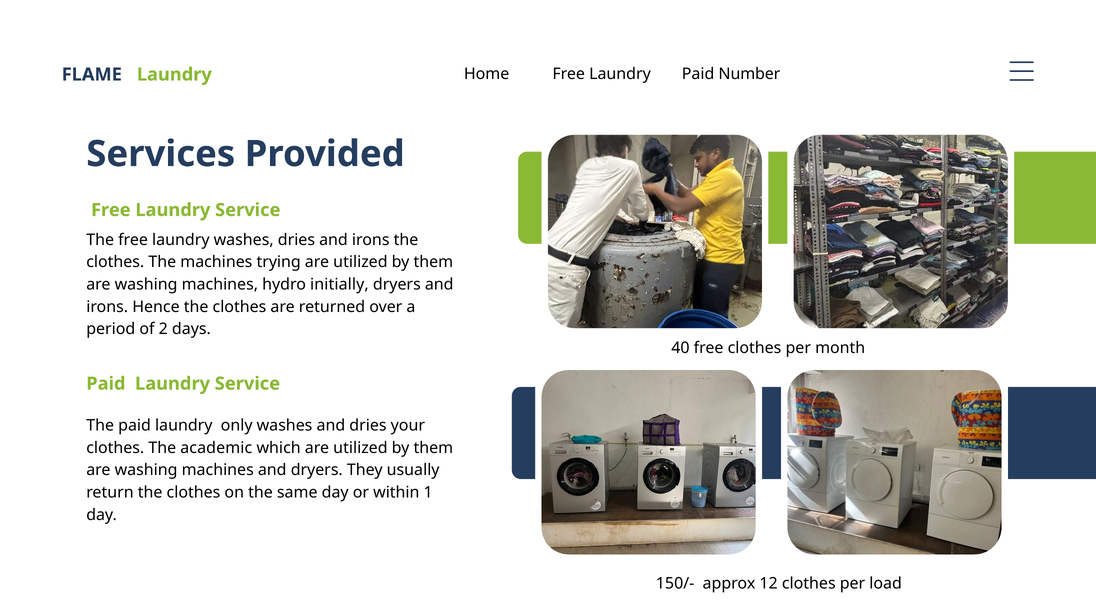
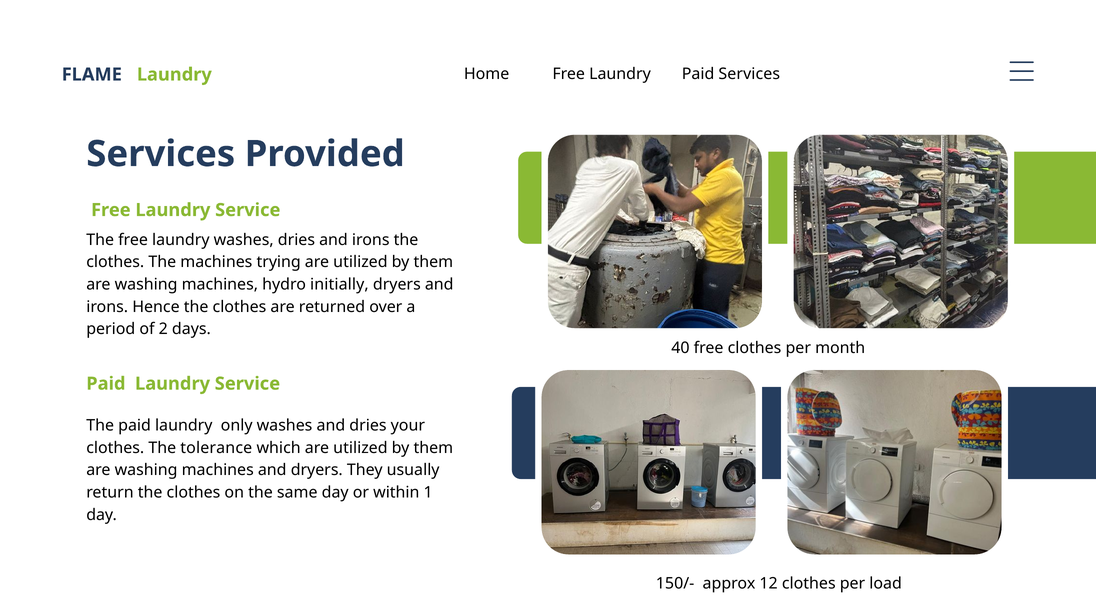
Paid Number: Number -> Services
academic: academic -> tolerance
